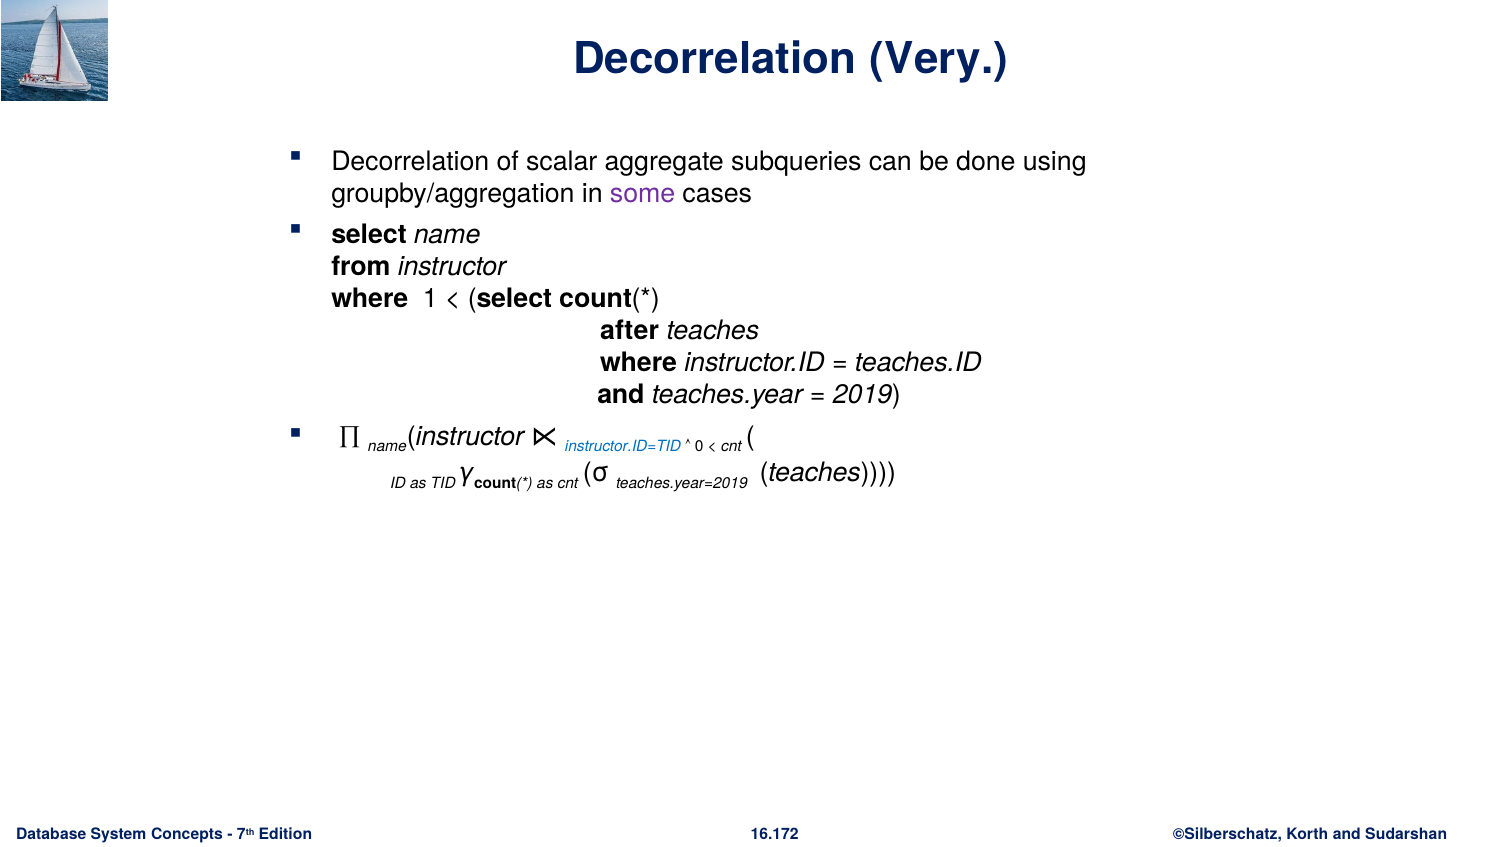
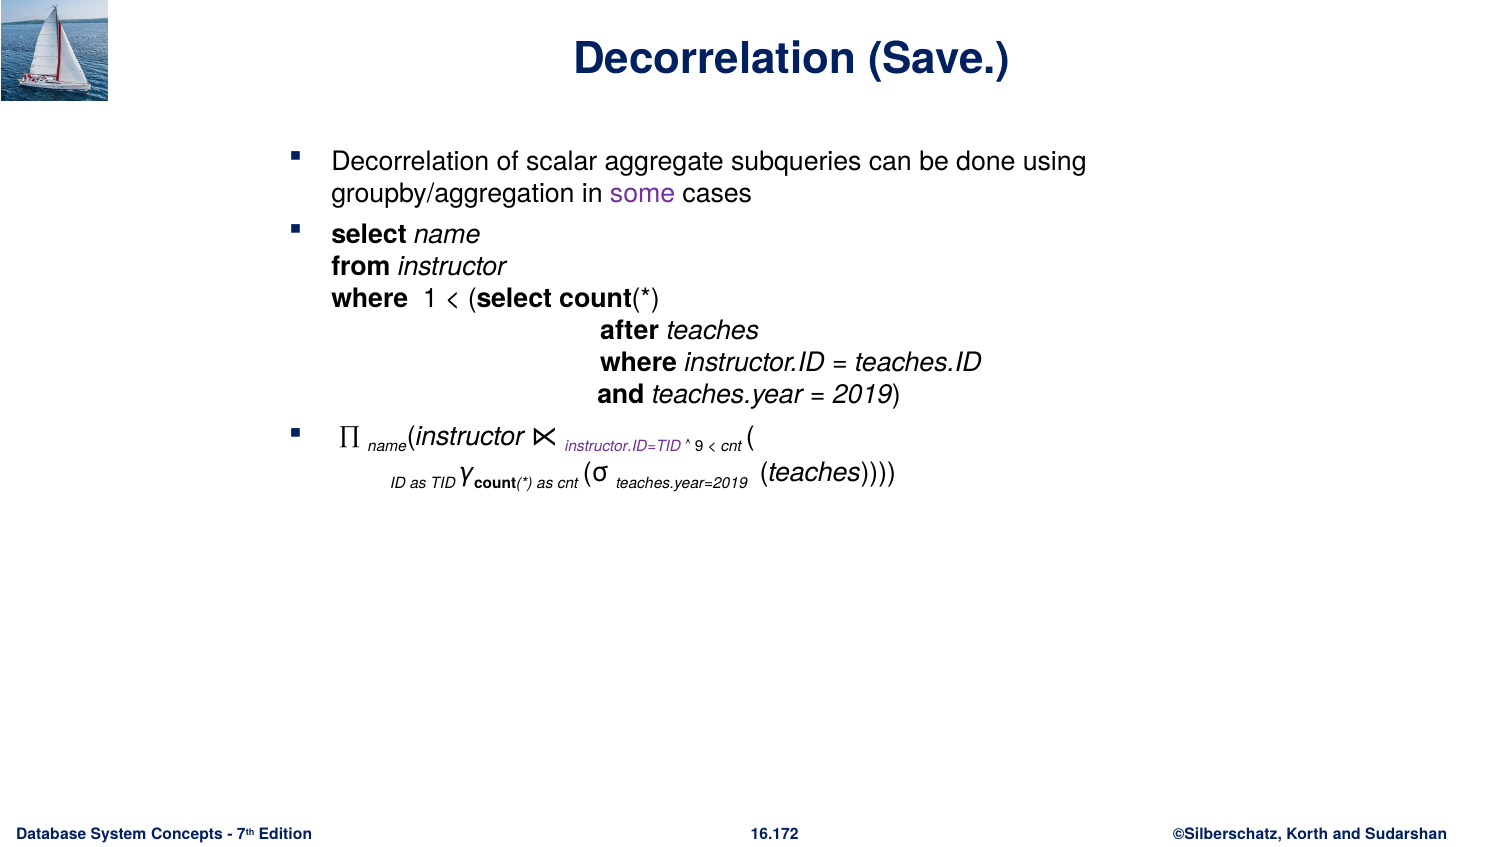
Very: Very -> Save
instructor.ID=TID colour: blue -> purple
0: 0 -> 9
